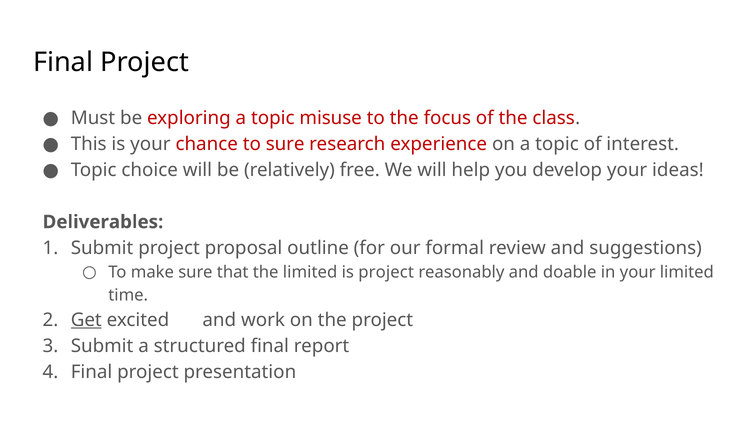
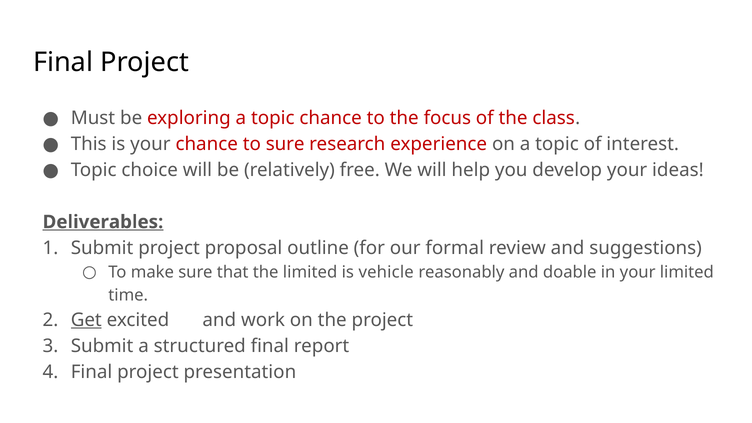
topic misuse: misuse -> chance
Deliverables underline: none -> present
is project: project -> vehicle
